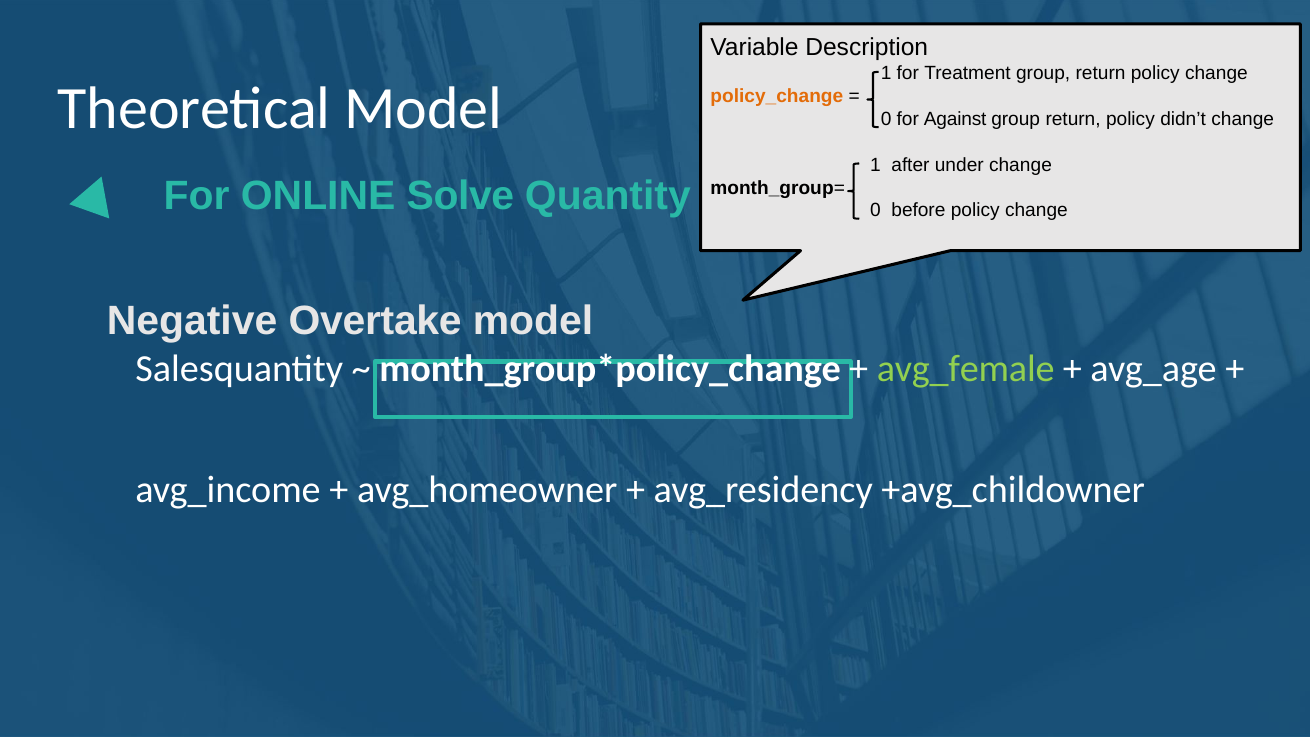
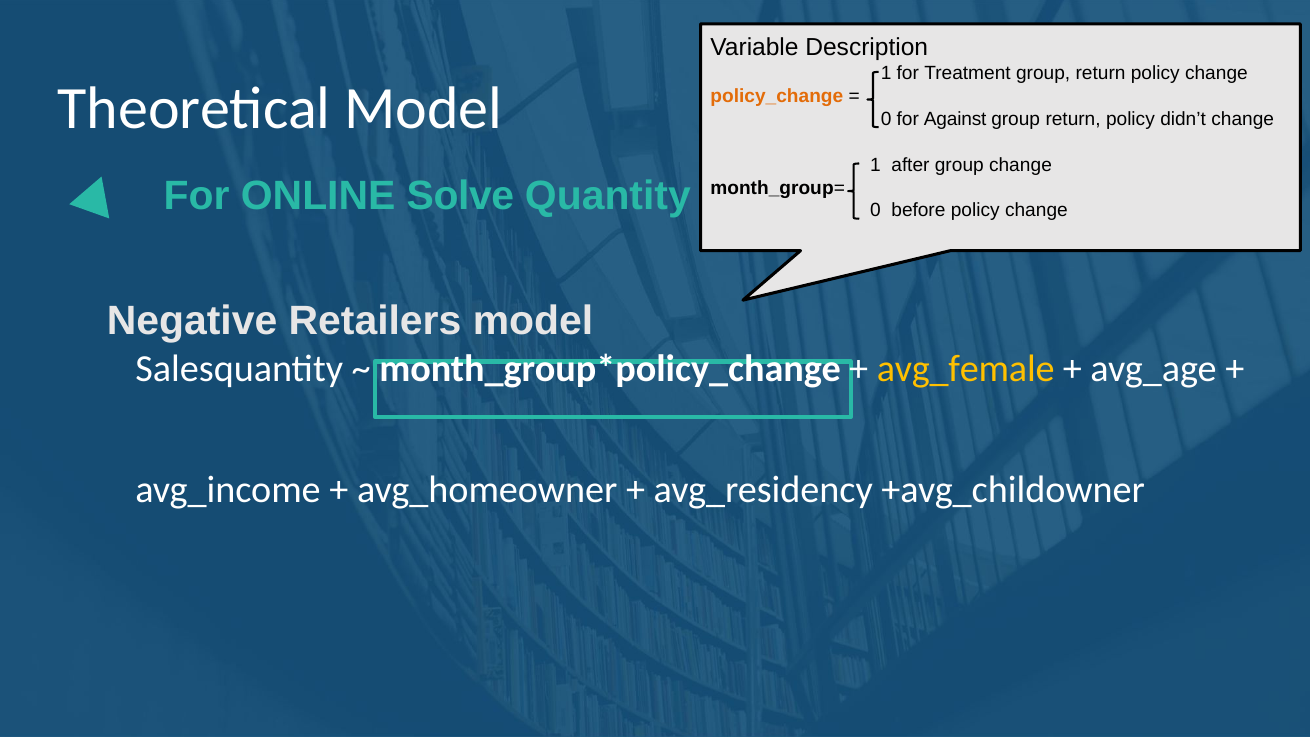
after under: under -> group
Overtake: Overtake -> Retailers
avg_female colour: light green -> yellow
